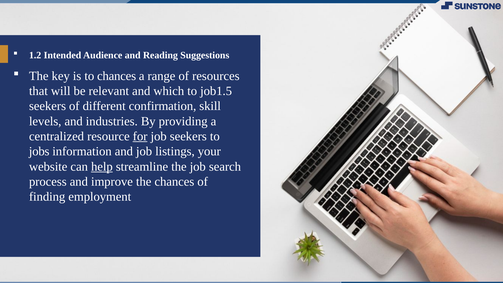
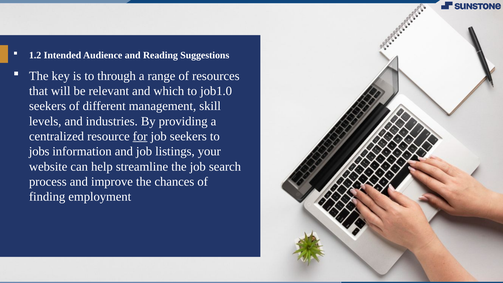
to chances: chances -> through
job1.5: job1.5 -> job1.0
confirmation: confirmation -> management
help underline: present -> none
